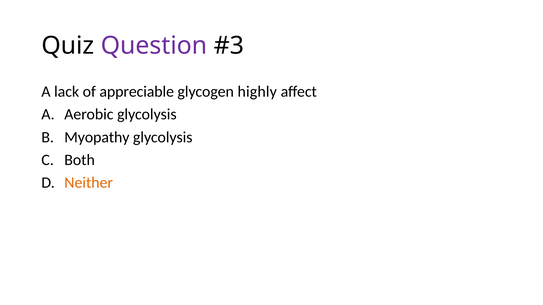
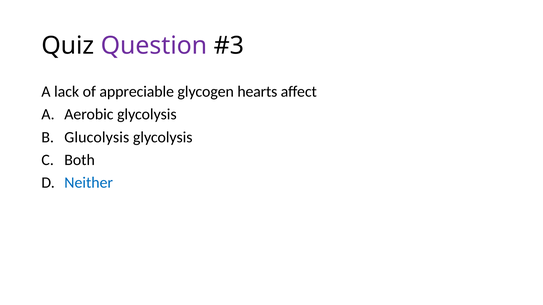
highly: highly -> hearts
Myopathy: Myopathy -> Glucolysis
Neither colour: orange -> blue
